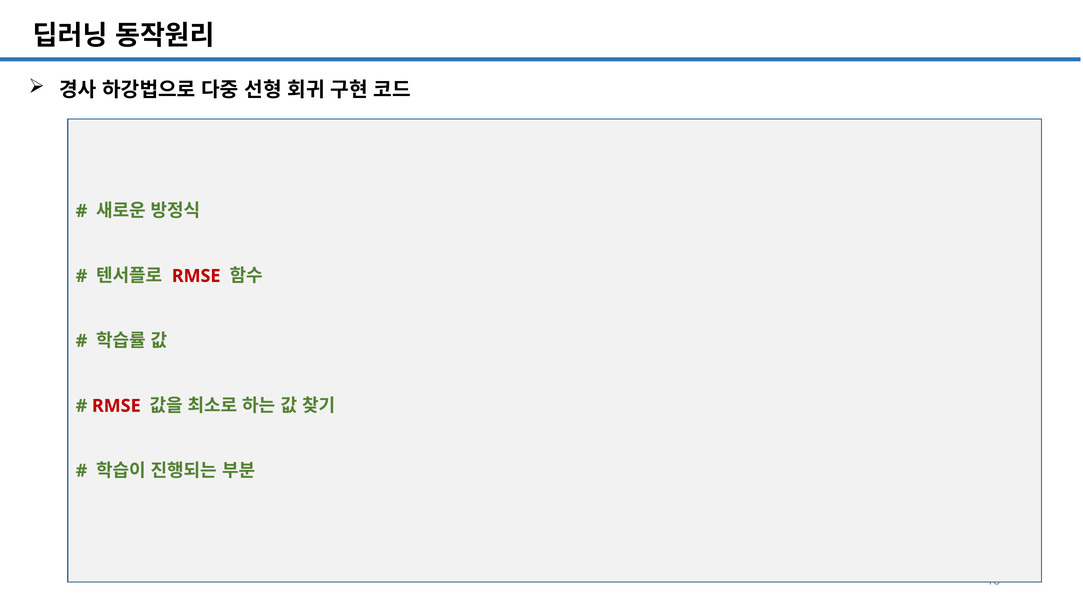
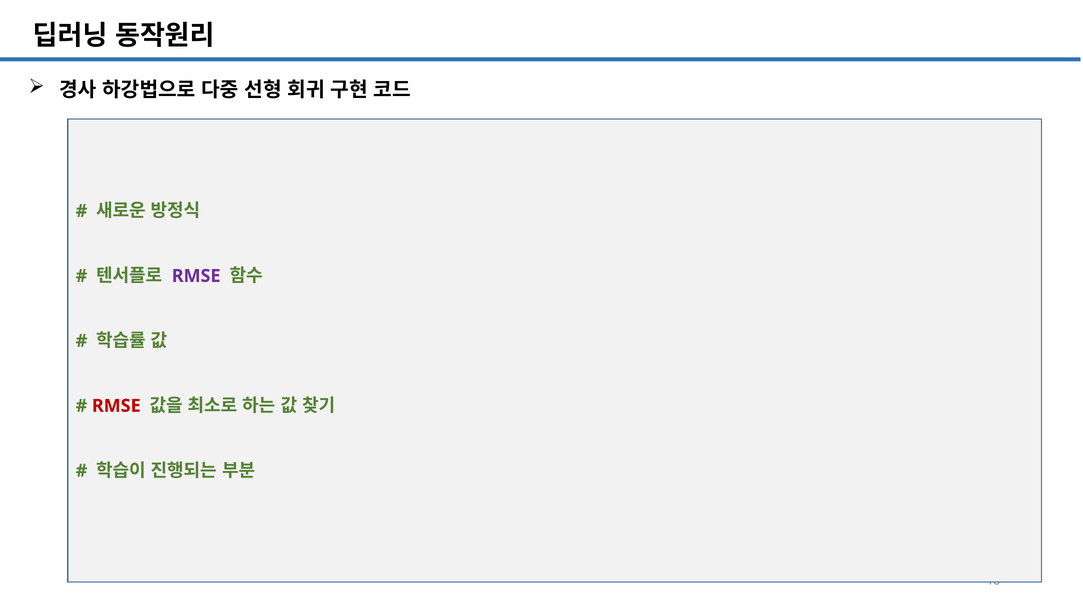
RMSE at (196, 276) colour: red -> purple
